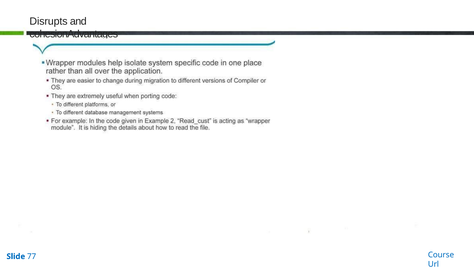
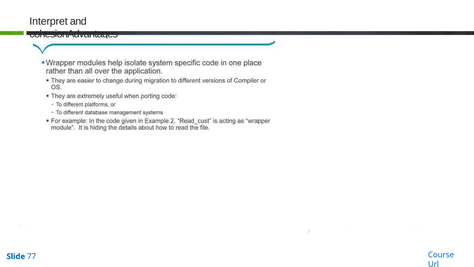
Disrupts: Disrupts -> Interpret
